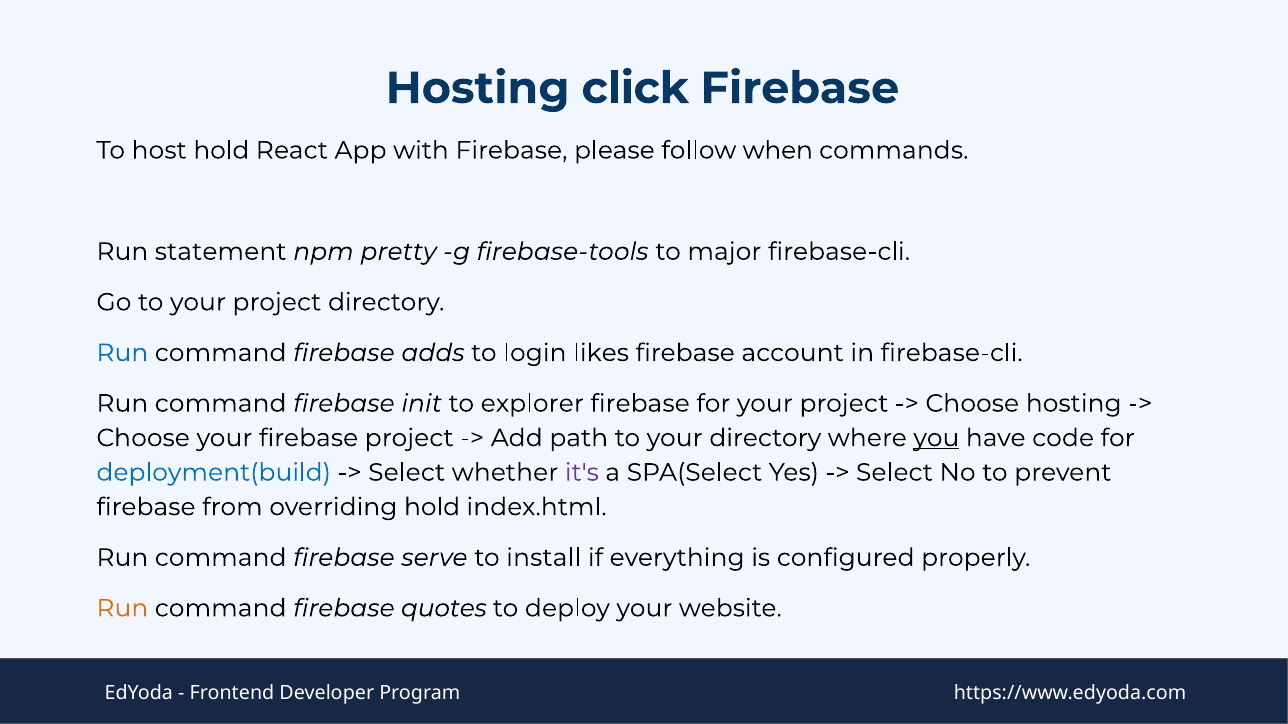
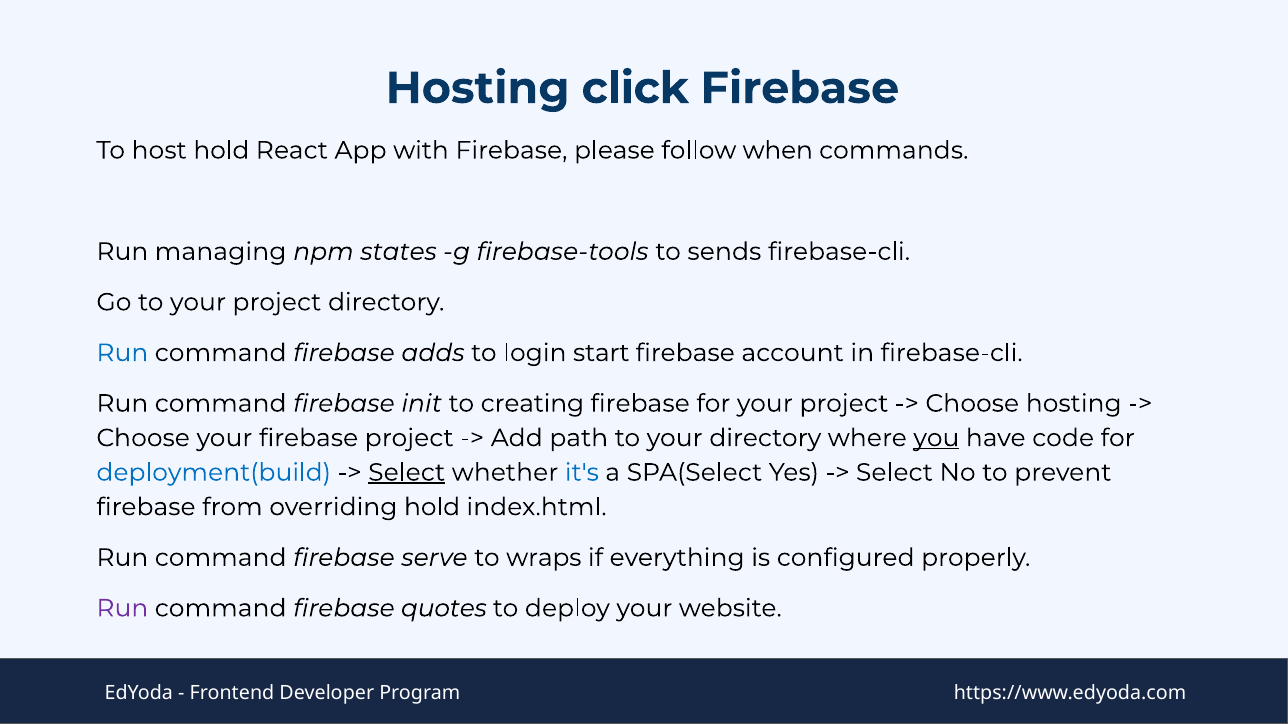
statement: statement -> managing
pretty: pretty -> states
major: major -> sends
likes: likes -> start
explorer: explorer -> creating
Select at (407, 473) underline: none -> present
it's colour: purple -> blue
install: install -> wraps
Run at (122, 609) colour: orange -> purple
